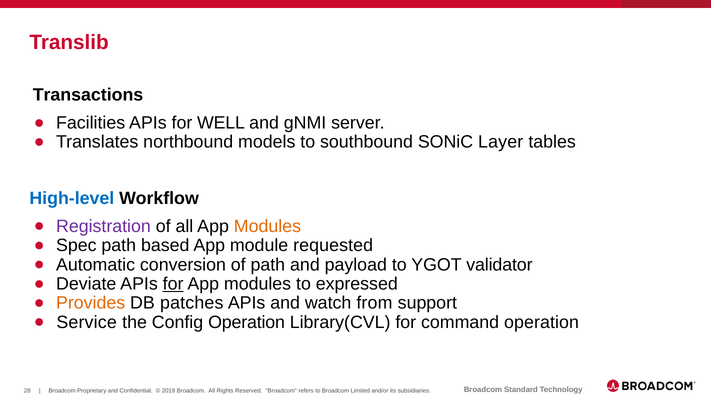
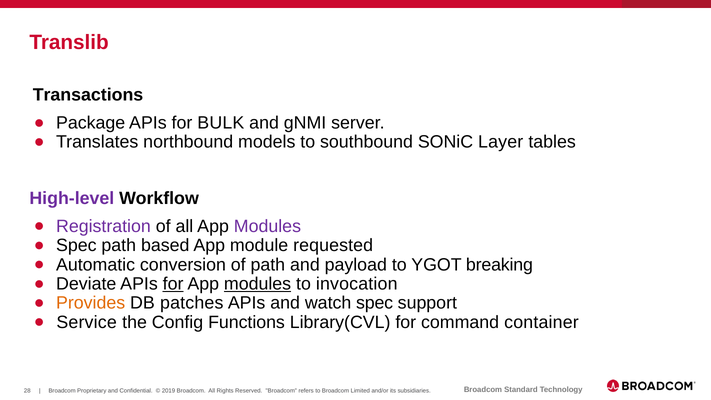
Facilities: Facilities -> Package
WELL: WELL -> BULK
High-level colour: blue -> purple
Modules at (267, 226) colour: orange -> purple
validator: validator -> breaking
modules at (258, 284) underline: none -> present
expressed: expressed -> invocation
watch from: from -> spec
Config Operation: Operation -> Functions
command operation: operation -> container
